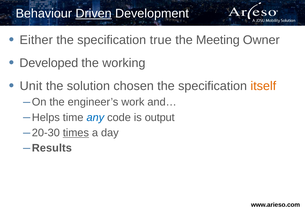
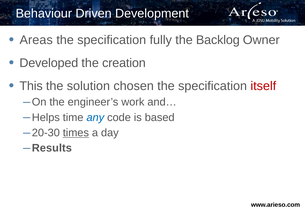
Driven underline: present -> none
Either: Either -> Areas
true: true -> fully
Meeting: Meeting -> Backlog
working: working -> creation
Unit: Unit -> This
itself colour: orange -> red
output: output -> based
